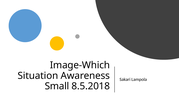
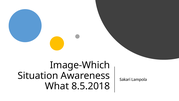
Small: Small -> What
